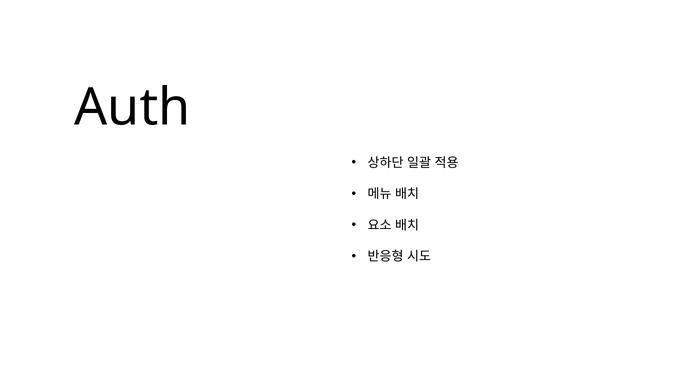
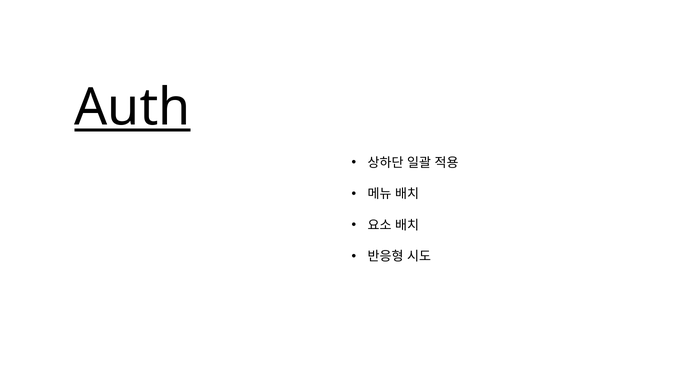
Auth underline: none -> present
